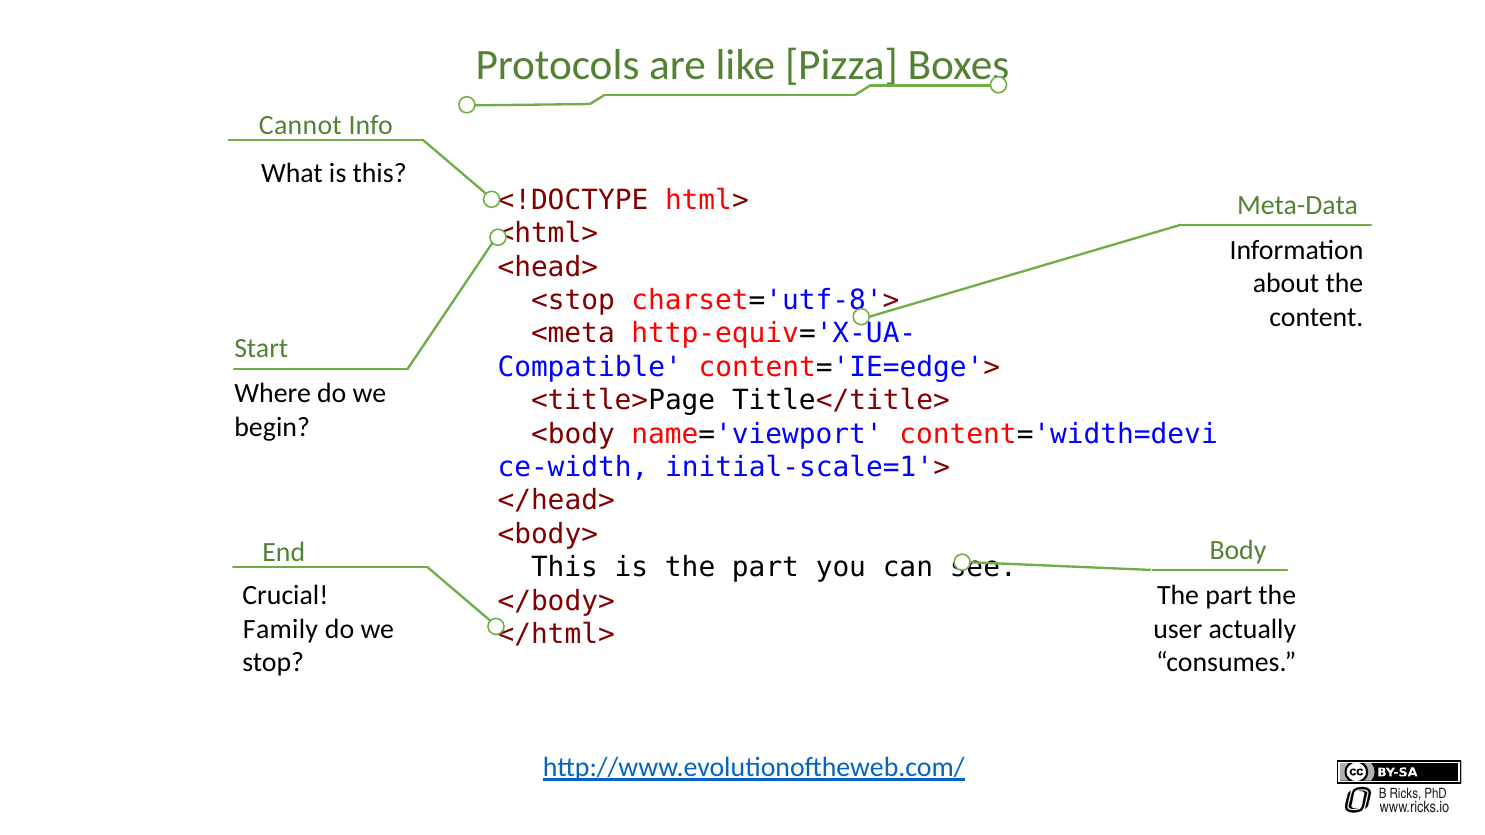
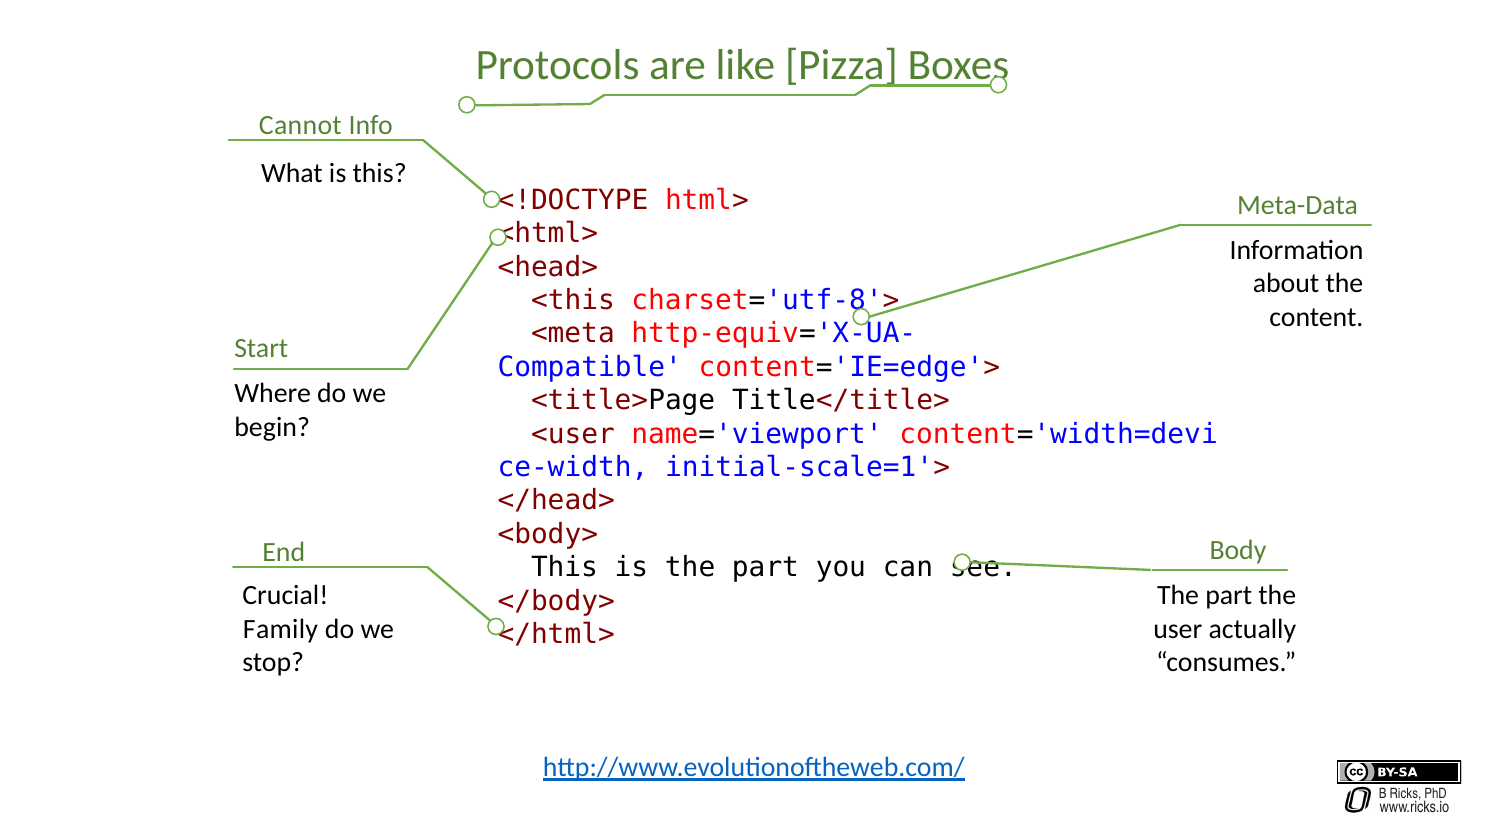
<stop: <stop -> <this
<body: <body -> <user
